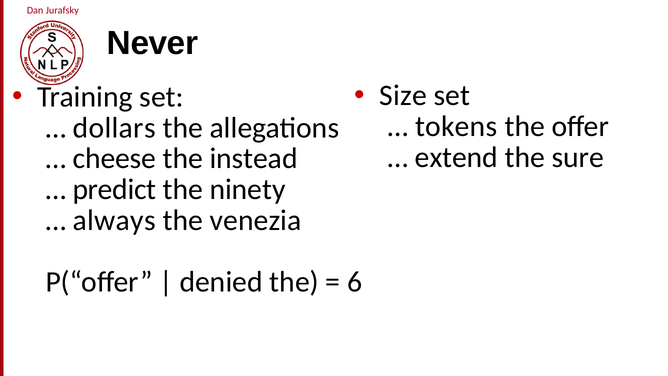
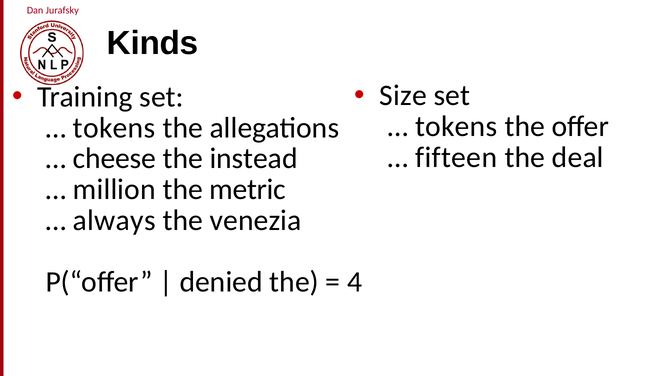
Never: Never -> Kinds
dollars at (114, 128): dollars -> tokens
extend: extend -> fifteen
sure: sure -> deal
predict: predict -> million
ninety: ninety -> metric
6: 6 -> 4
